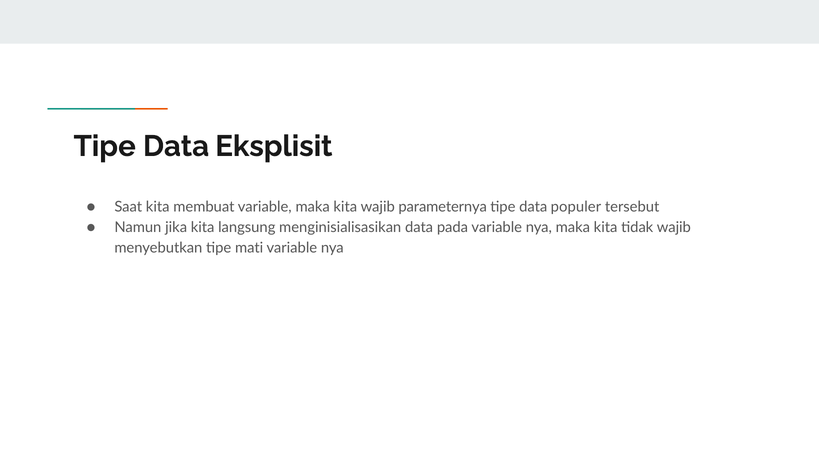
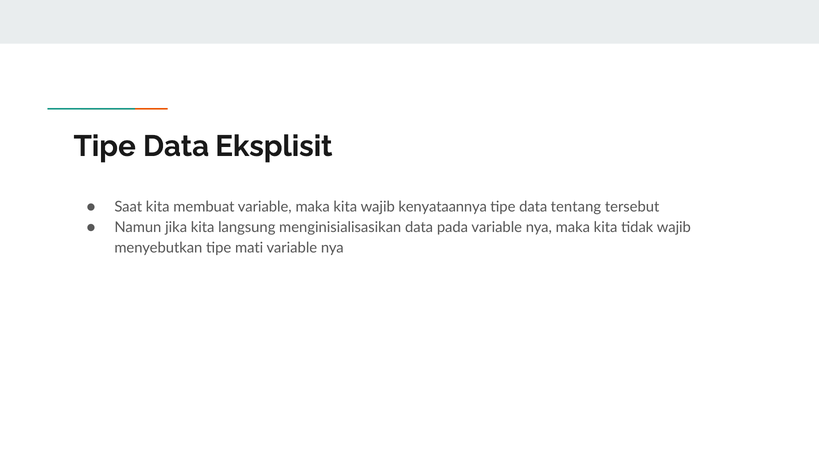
parameternya: parameternya -> kenyataannya
populer: populer -> tentang
